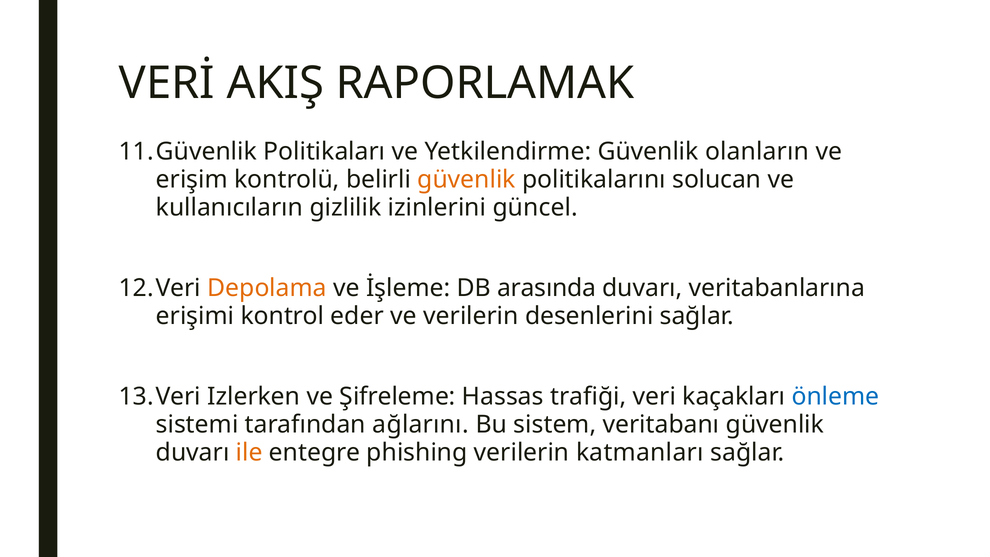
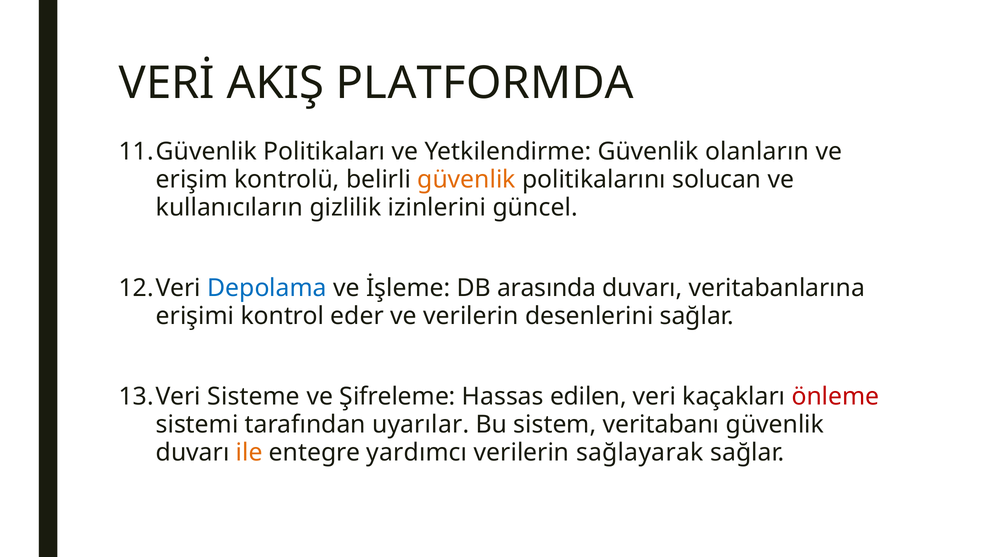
RAPORLAMAK: RAPORLAMAK -> PLATFORMDA
Depolama colour: orange -> blue
Izlerken: Izlerken -> Sisteme
trafiği: trafiği -> edilen
önleme colour: blue -> red
ağlarını: ağlarını -> uyarılar
phishing: phishing -> yardımcı
katmanları: katmanları -> sağlayarak
